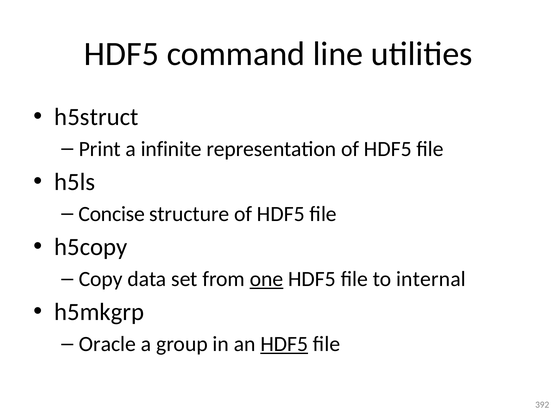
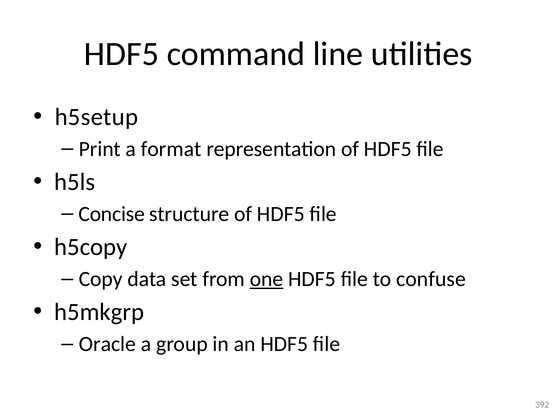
h5struct: h5struct -> h5setup
infinite: infinite -> format
internal: internal -> confuse
HDF5 at (284, 344) underline: present -> none
